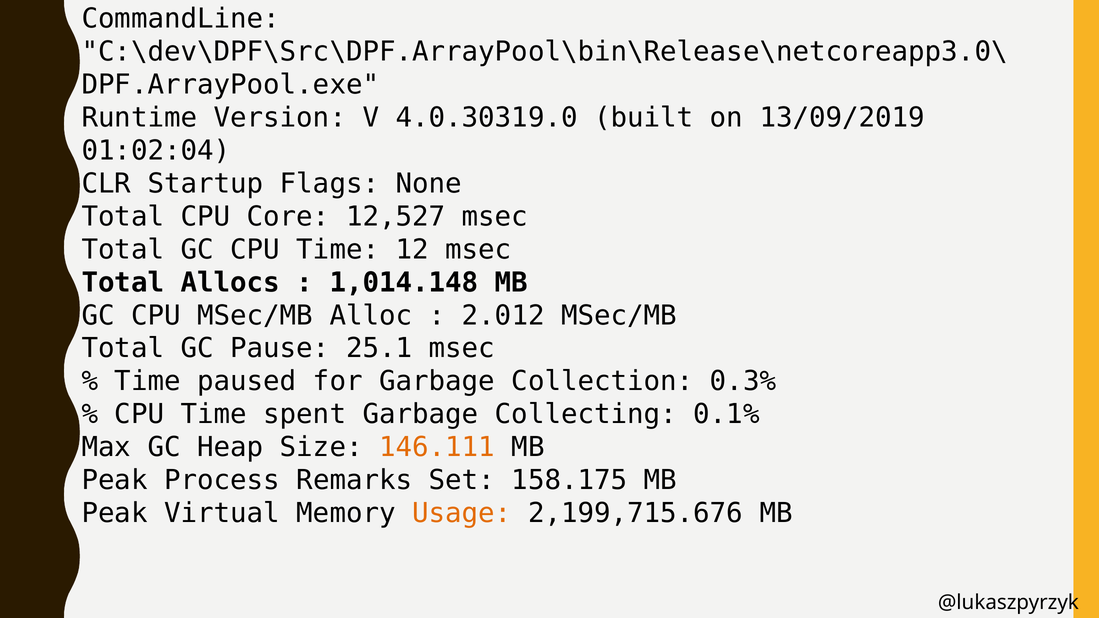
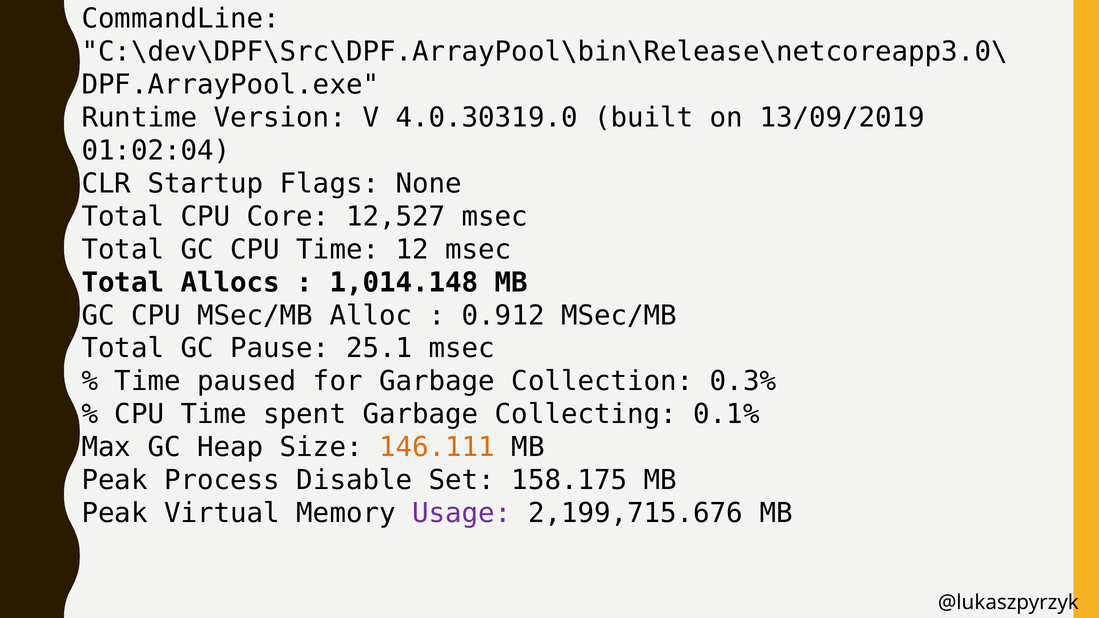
2.012: 2.012 -> 0.912
Remarks: Remarks -> Disable
Usage colour: orange -> purple
